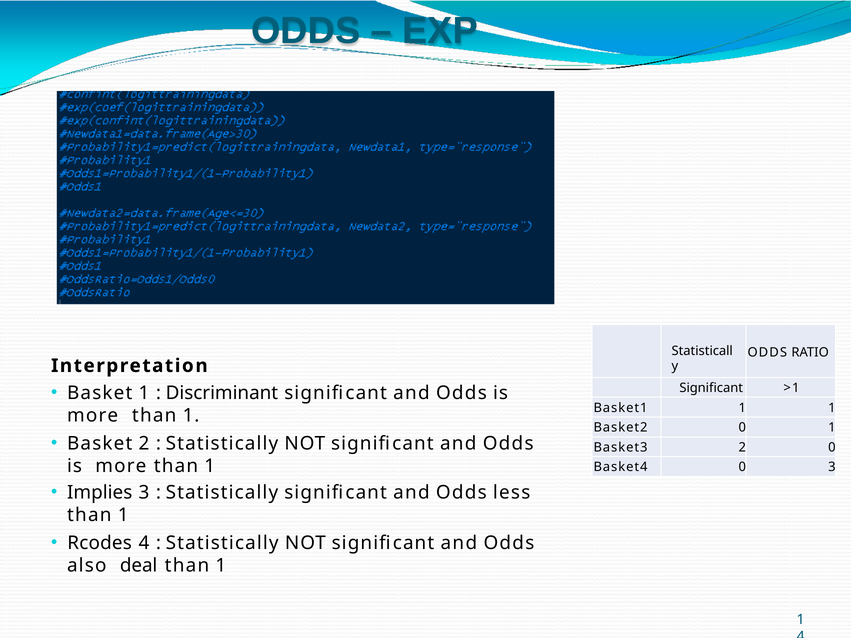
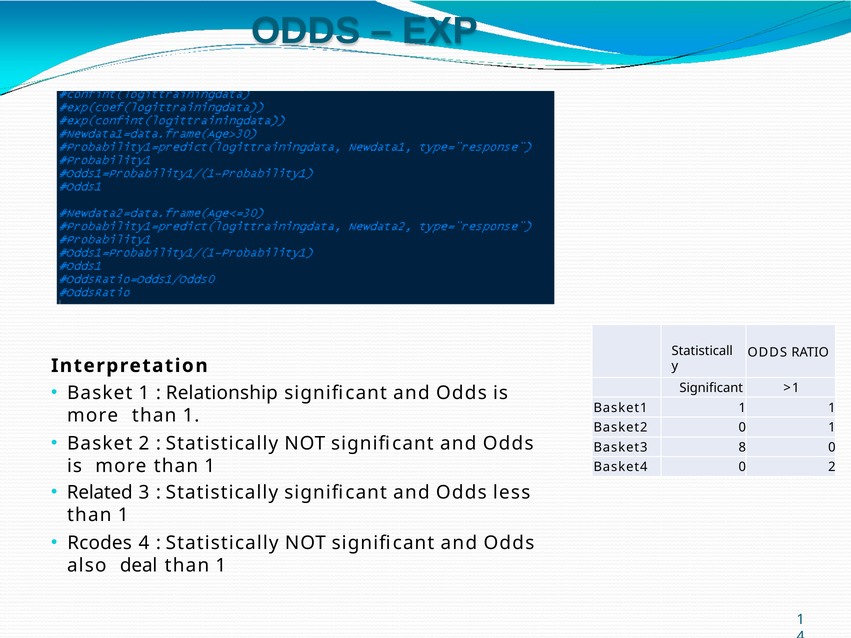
Discriminant: Discriminant -> Relationship
Basket3 2: 2 -> 8
0 3: 3 -> 2
Implies: Implies -> Related
